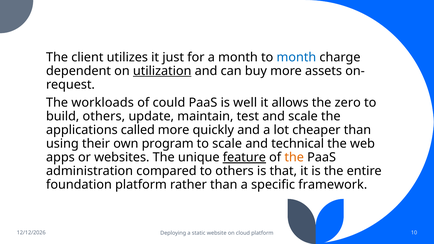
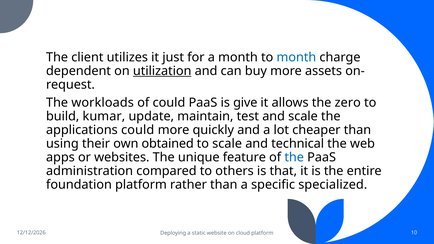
well: well -> give
build others: others -> kumar
applications called: called -> could
program: program -> obtained
feature underline: present -> none
the at (294, 158) colour: orange -> blue
framework: framework -> specialized
